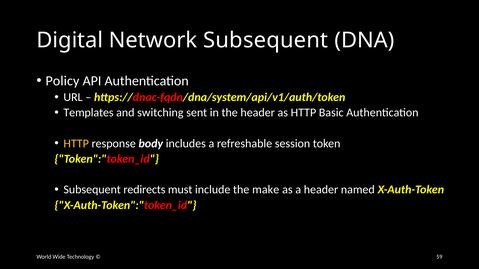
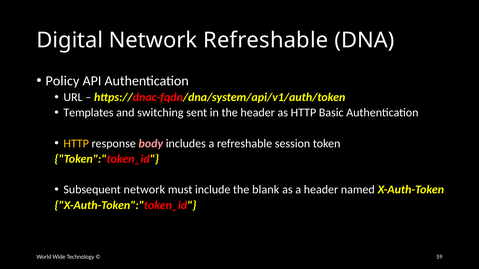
Network Subsequent: Subsequent -> Refreshable
body colour: white -> pink
Subsequent redirects: redirects -> network
make: make -> blank
